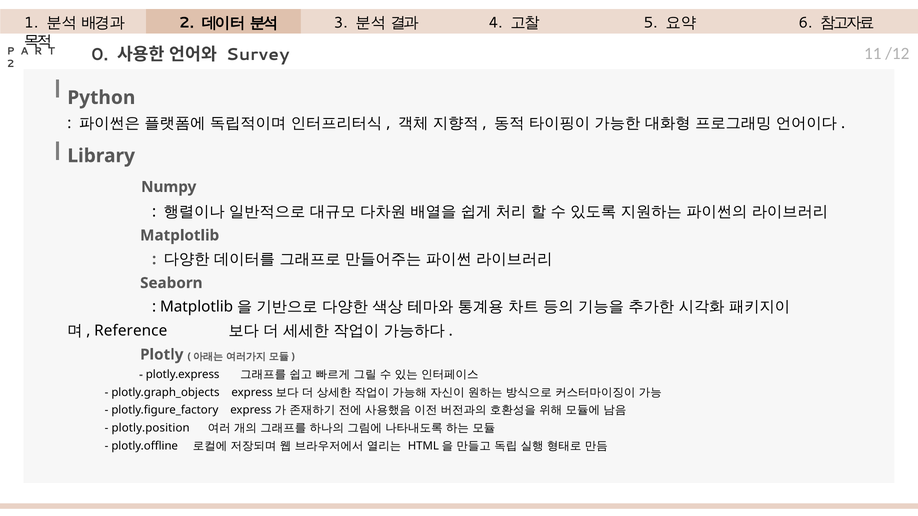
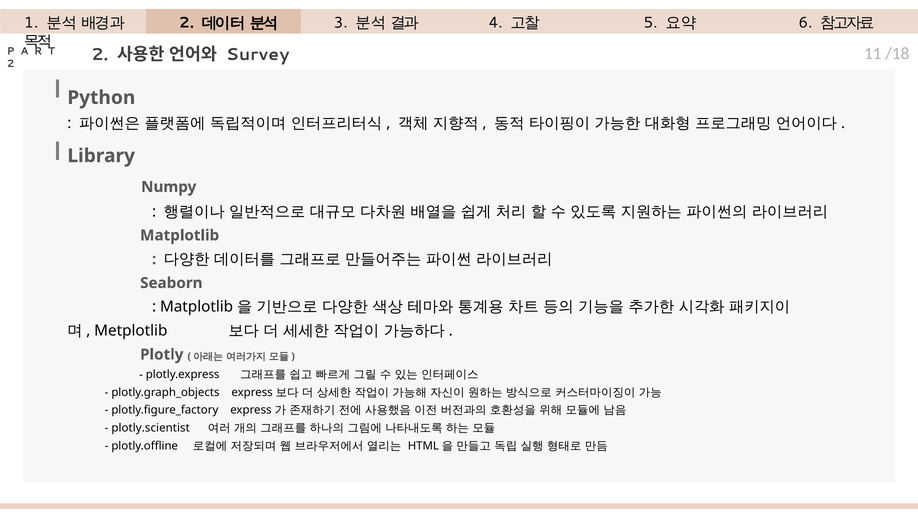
/12: /12 -> /18
2 0: 0 -> 2
Reference: Reference -> Metplotlib
plotly.position: plotly.position -> plotly.scientist
